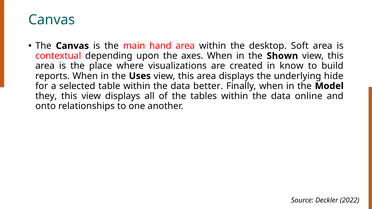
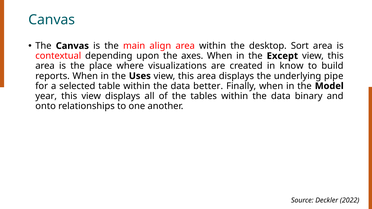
hand: hand -> align
Soft: Soft -> Sort
Shown: Shown -> Except
hide: hide -> pipe
they: they -> year
online: online -> binary
